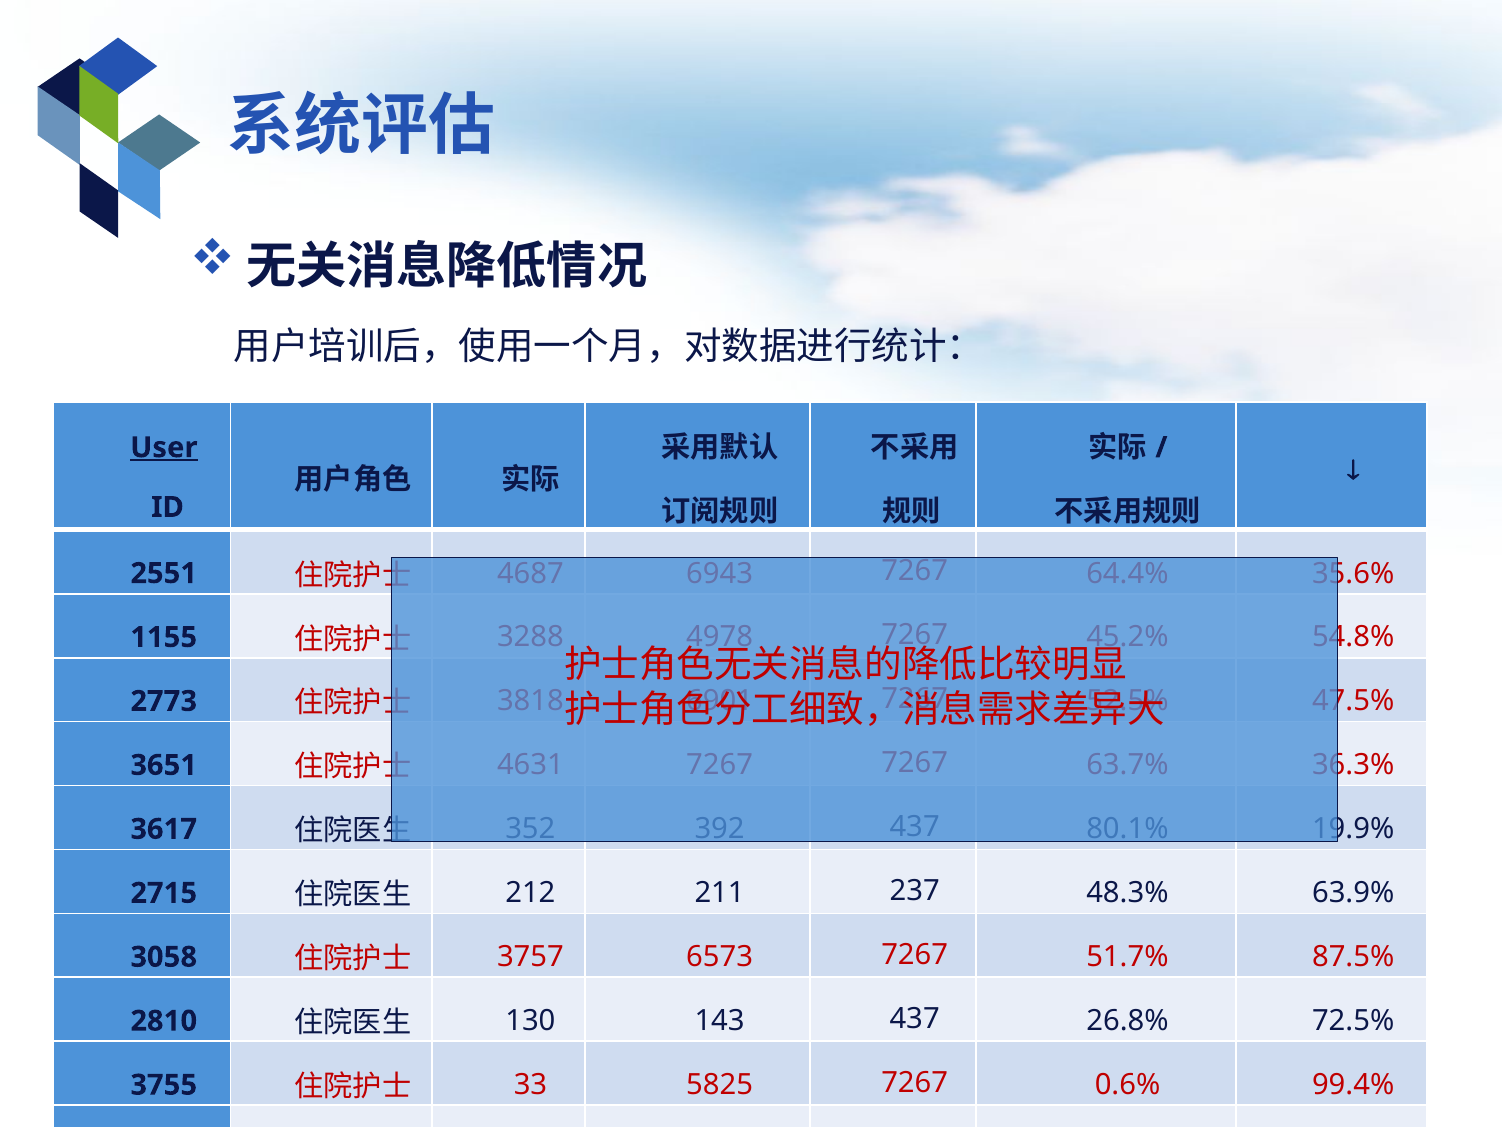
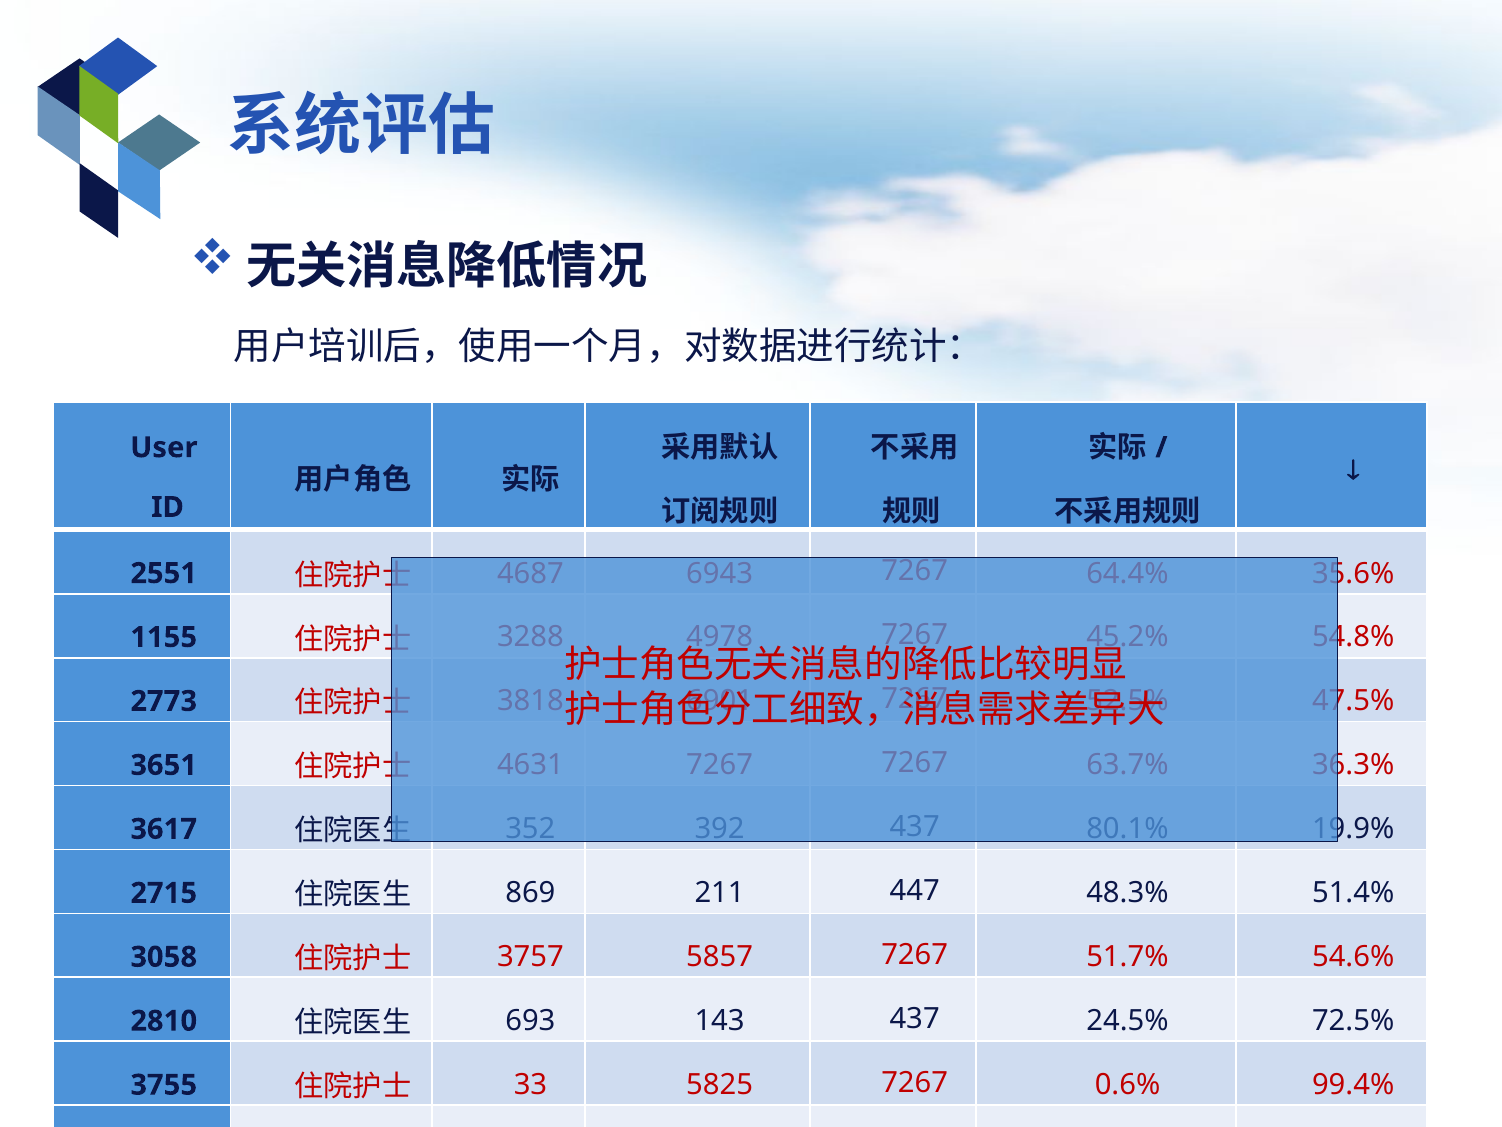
User underline: present -> none
212: 212 -> 869
237: 237 -> 447
63.9%: 63.9% -> 51.4%
6573: 6573 -> 5857
87.5%: 87.5% -> 54.6%
130: 130 -> 693
26.8%: 26.8% -> 24.5%
